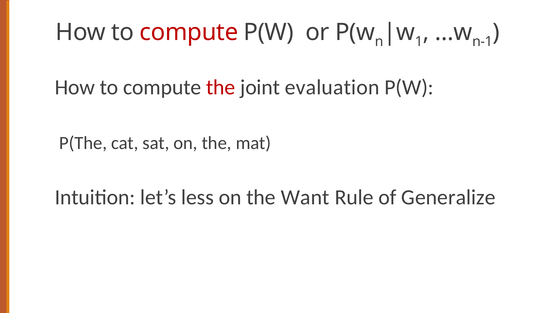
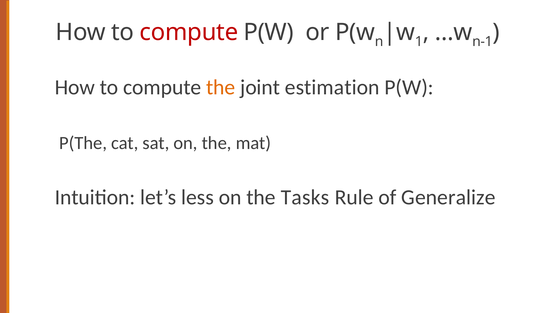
the at (221, 87) colour: red -> orange
evaluation: evaluation -> estimation
Want: Want -> Tasks
